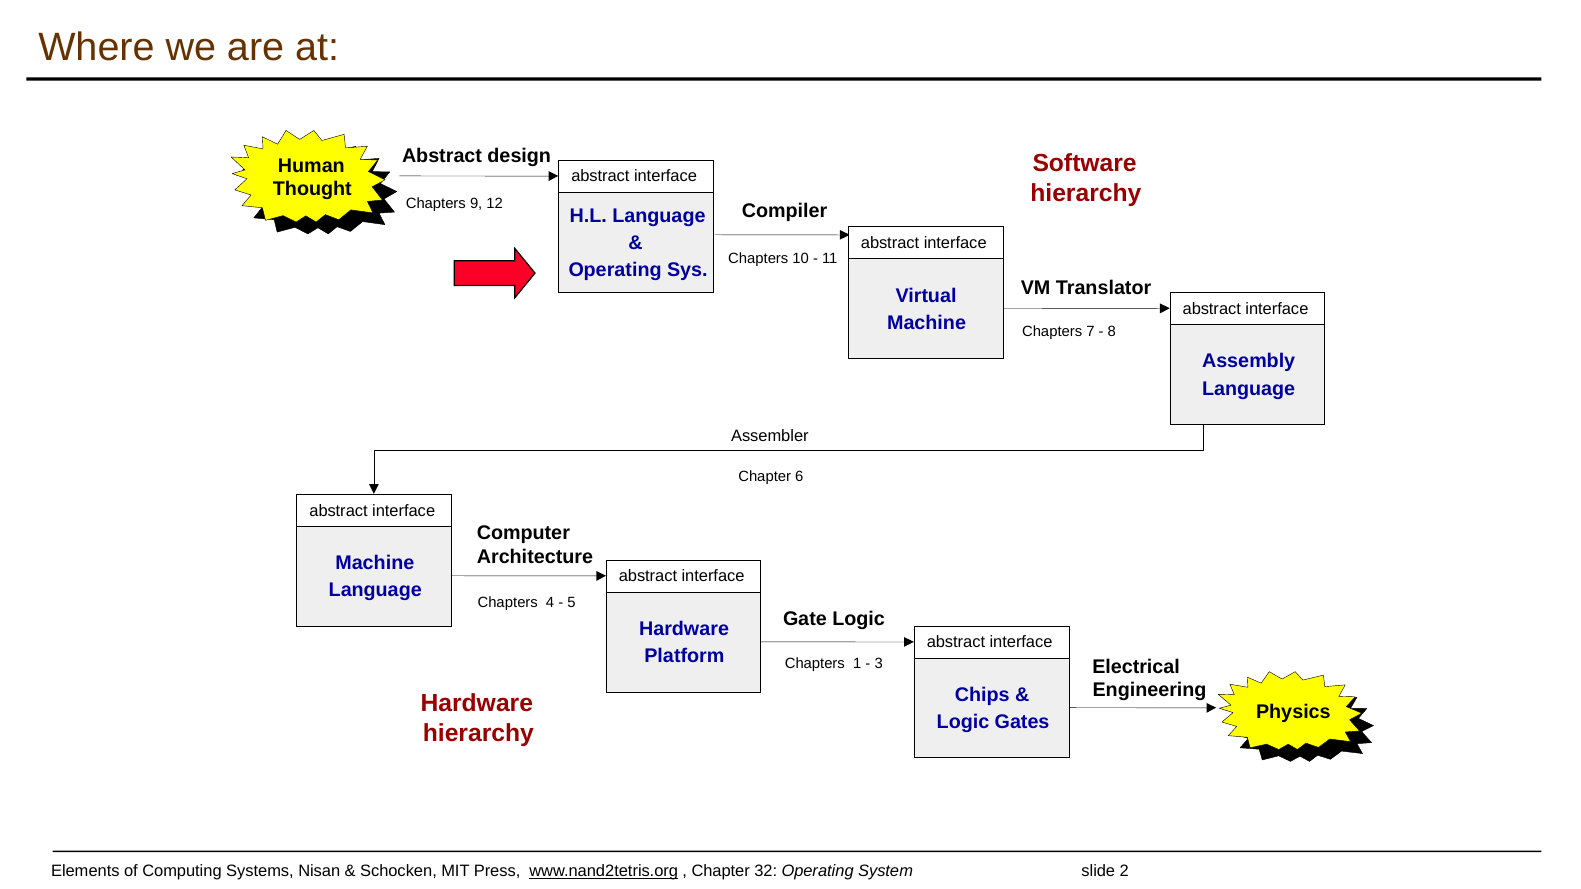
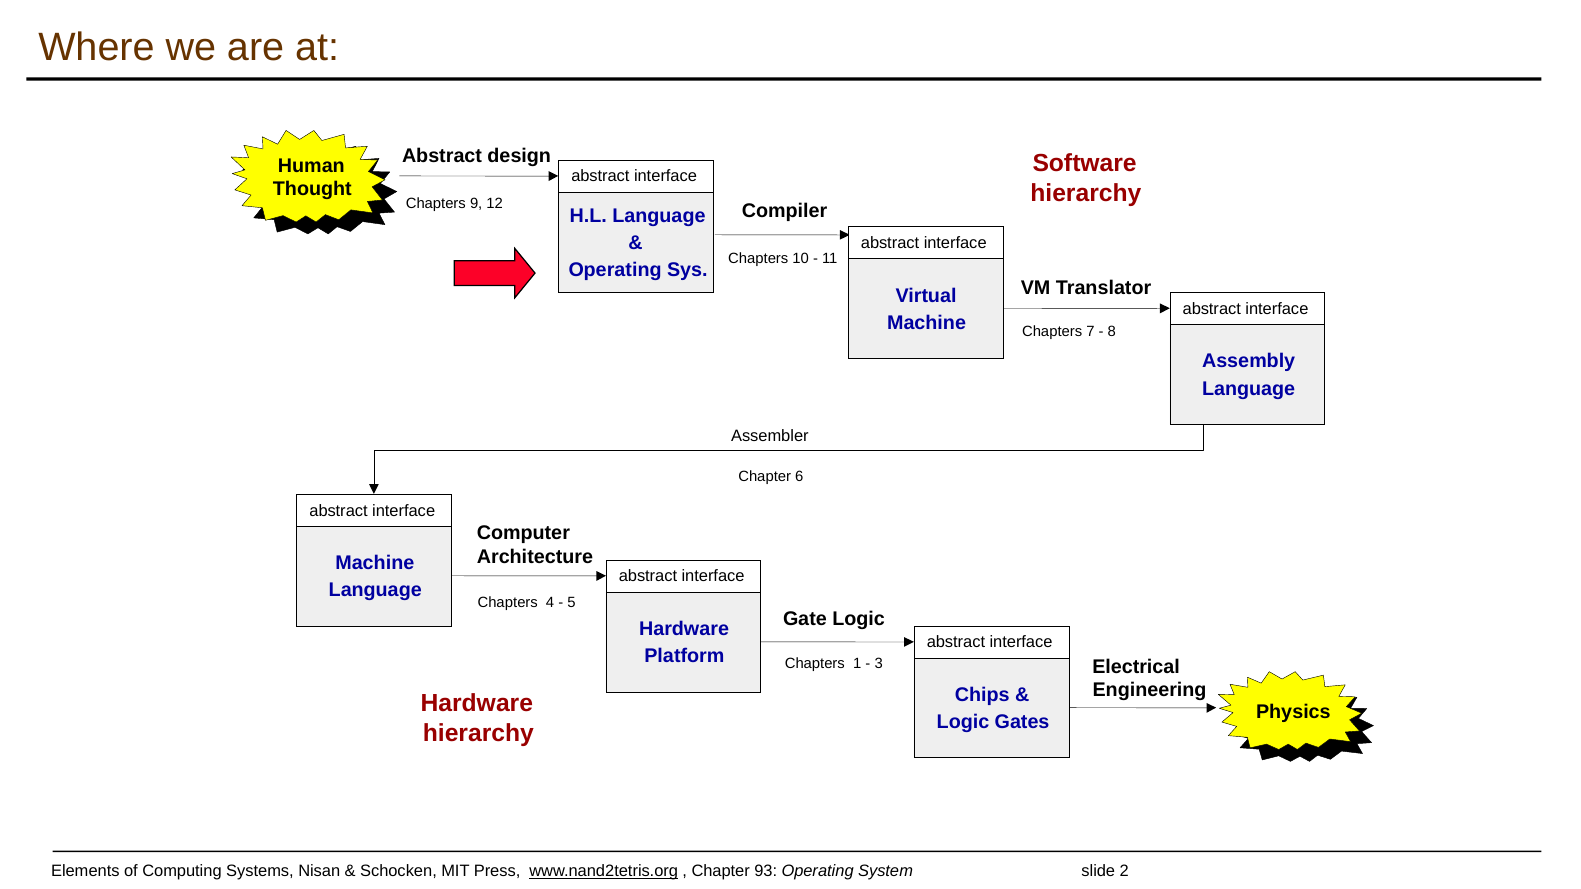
32: 32 -> 93
